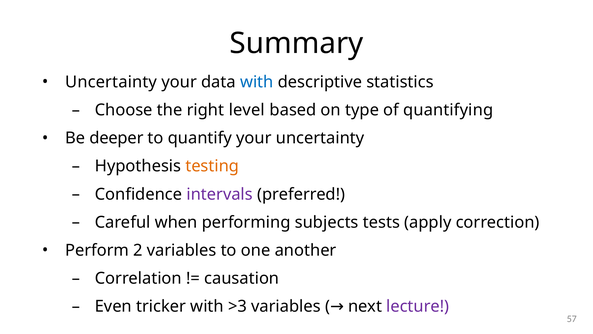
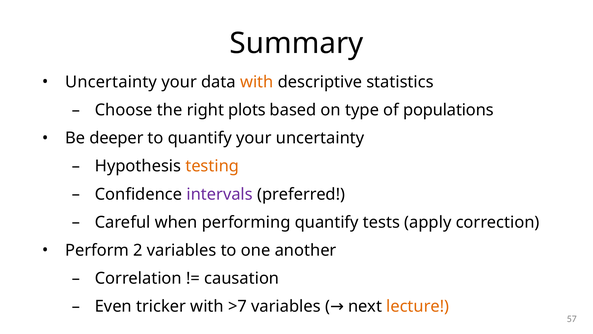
with at (257, 82) colour: blue -> orange
level: level -> plots
quantifying: quantifying -> populations
performing subjects: subjects -> quantify
>3: >3 -> >7
lecture colour: purple -> orange
